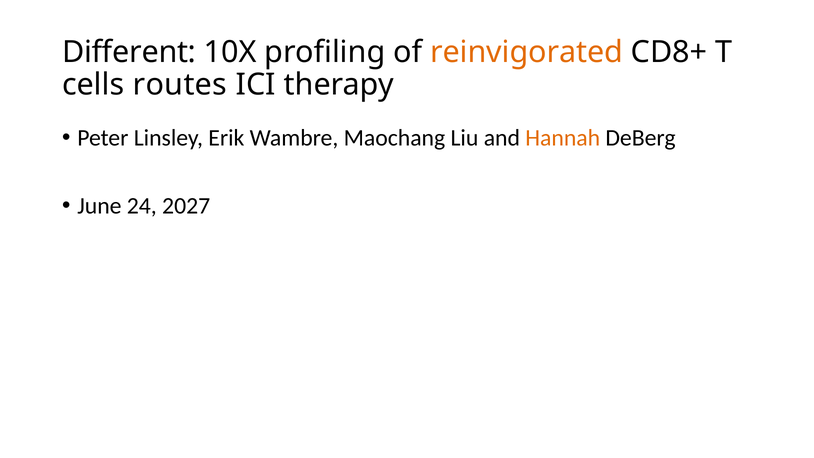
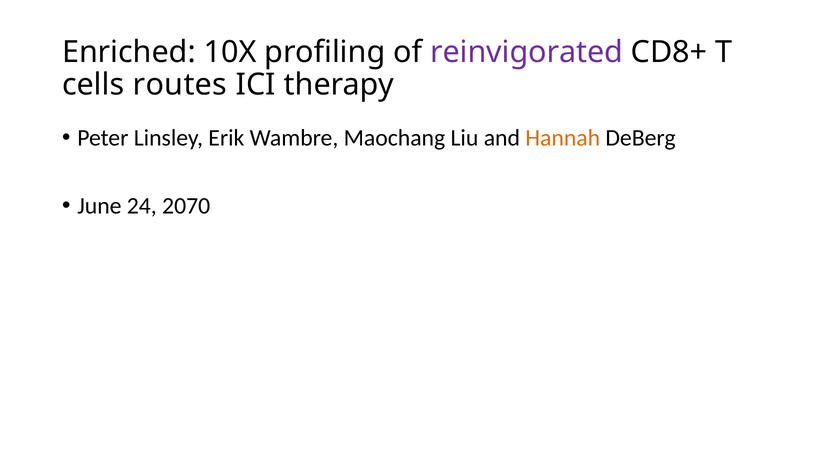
Different: Different -> Enriched
reinvigorated colour: orange -> purple
2027: 2027 -> 2070
